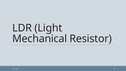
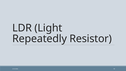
Mechanical: Mechanical -> Repeatedly
